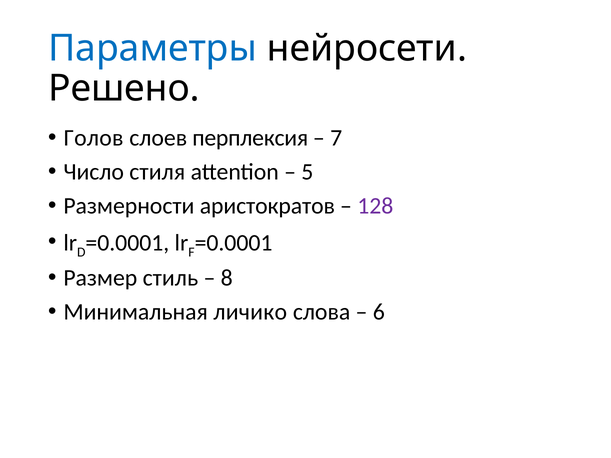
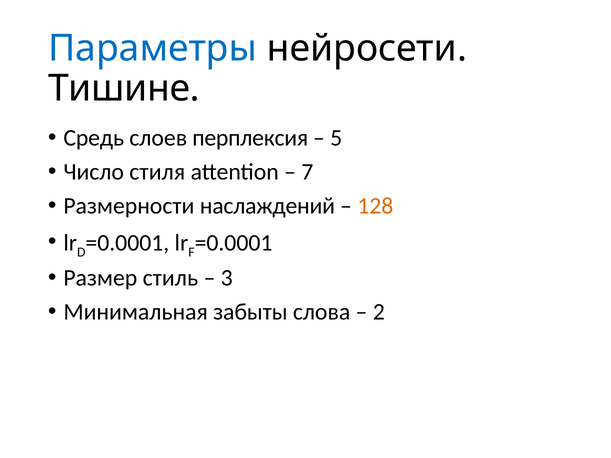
Решено: Решено -> Тишине
Голов: Голов -> Средь
7: 7 -> 5
5: 5 -> 7
аристократов: аристократов -> наслаждений
128 colour: purple -> orange
8: 8 -> 3
личико: личико -> забыты
6: 6 -> 2
